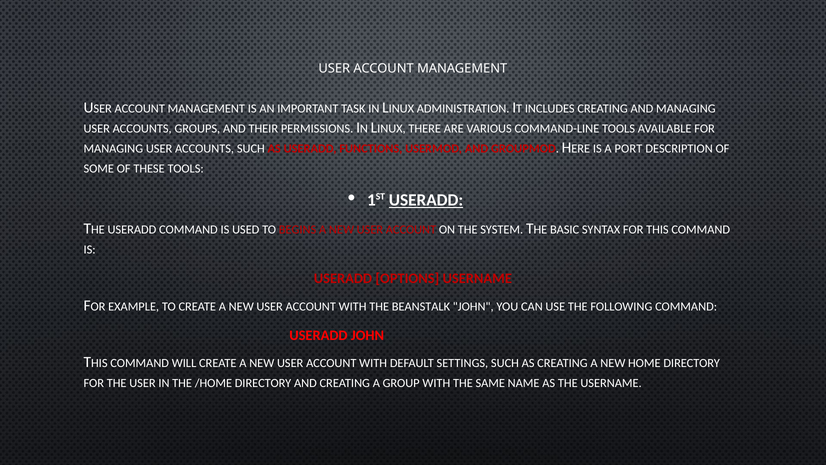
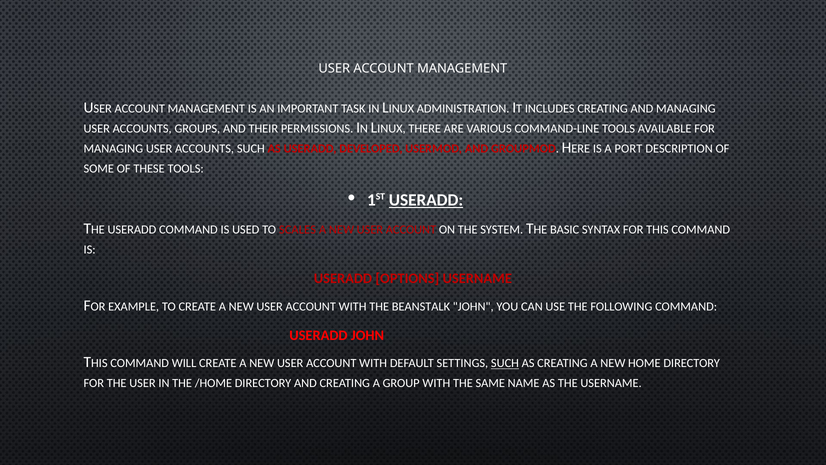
FUNCTIONS: FUNCTIONS -> DEVELOPED
BEGINS: BEGINS -> SCALES
SUCH at (505, 363) underline: none -> present
